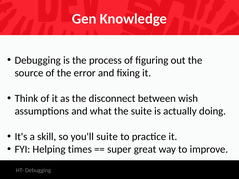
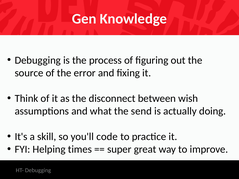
the suite: suite -> send
you'll suite: suite -> code
